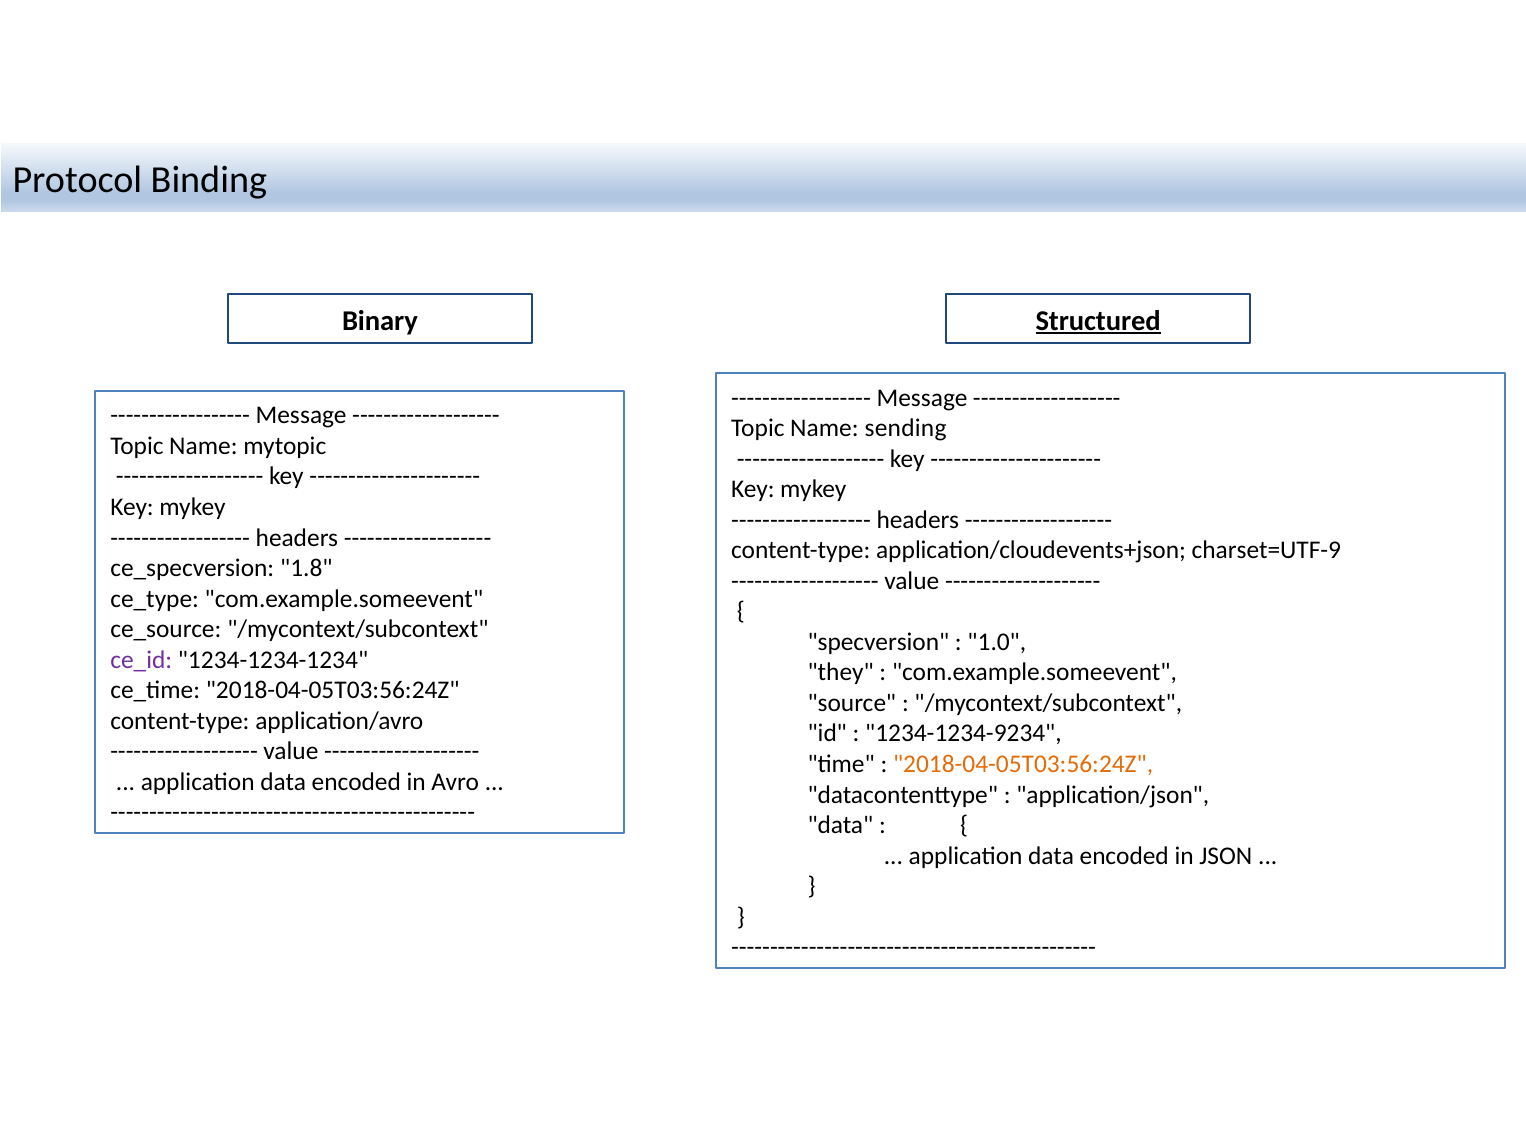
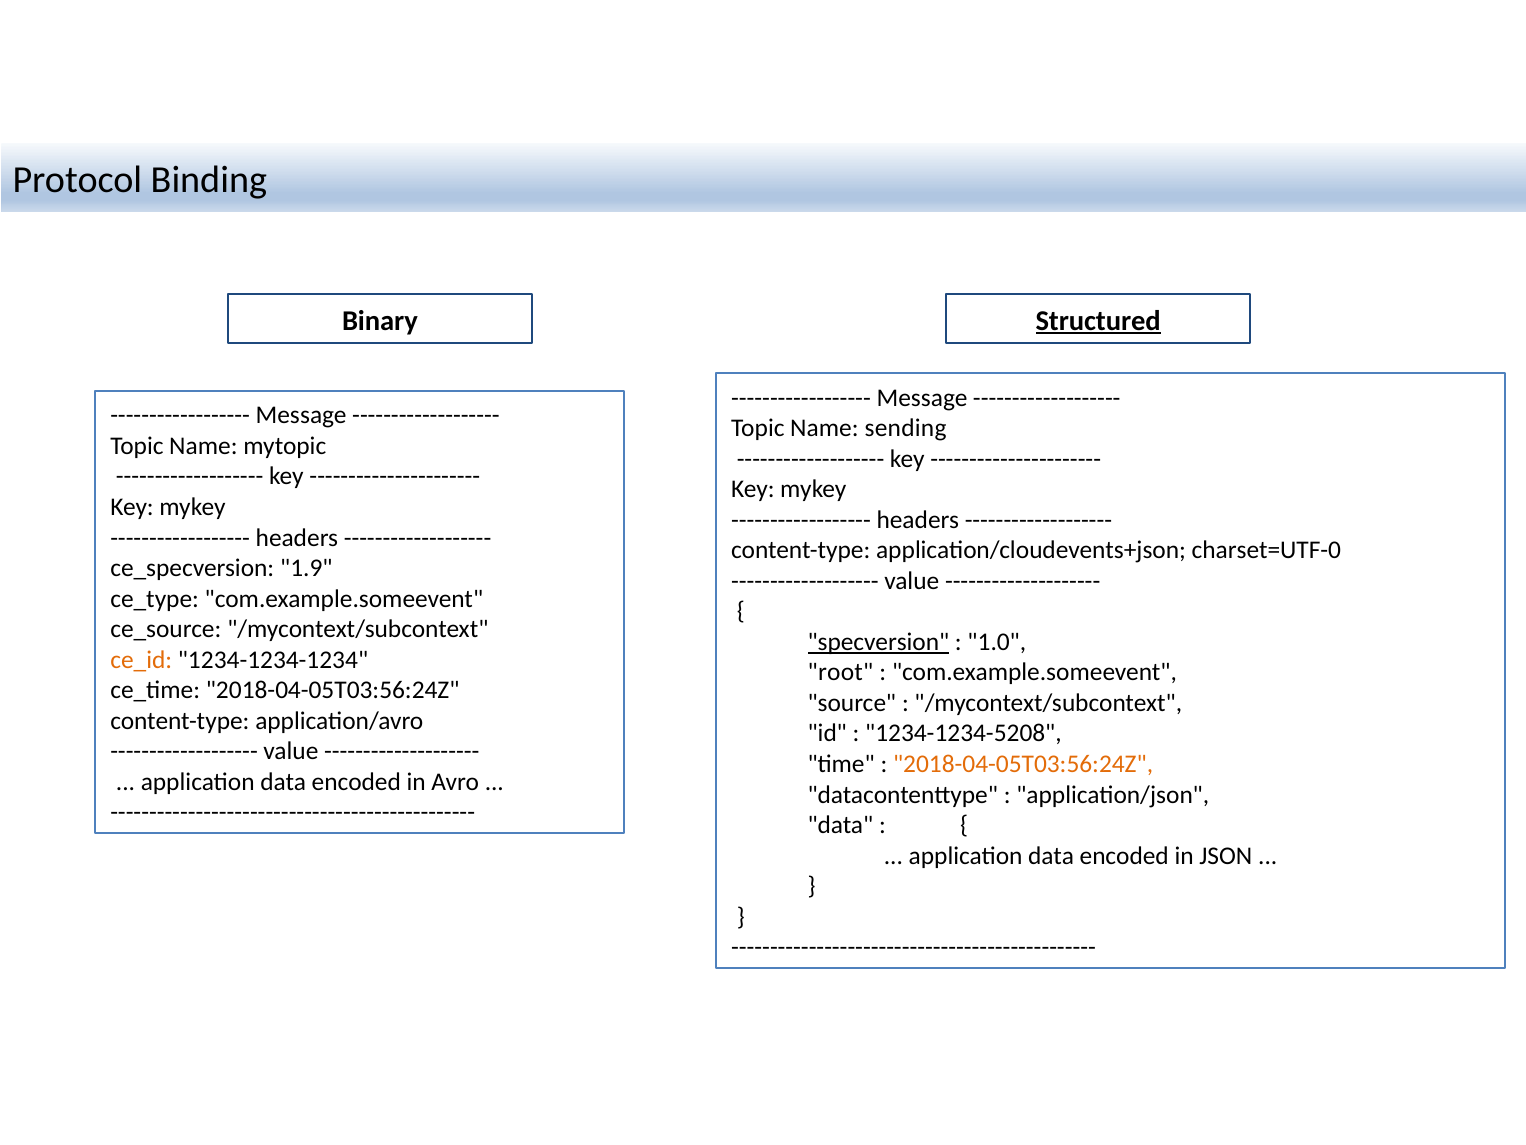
charset=UTF-9: charset=UTF-9 -> charset=UTF-0
1.8: 1.8 -> 1.9
specversion underline: none -> present
ce_id colour: purple -> orange
they: they -> root
1234-1234-9234: 1234-1234-9234 -> 1234-1234-5208
